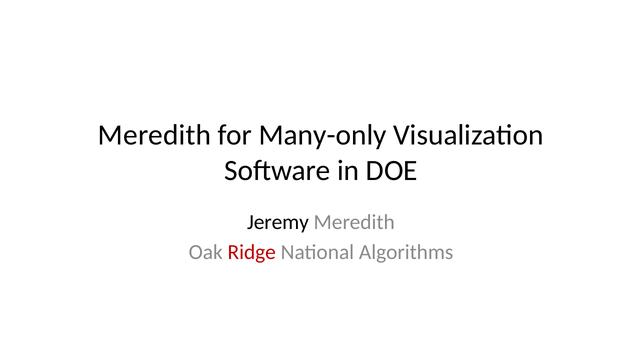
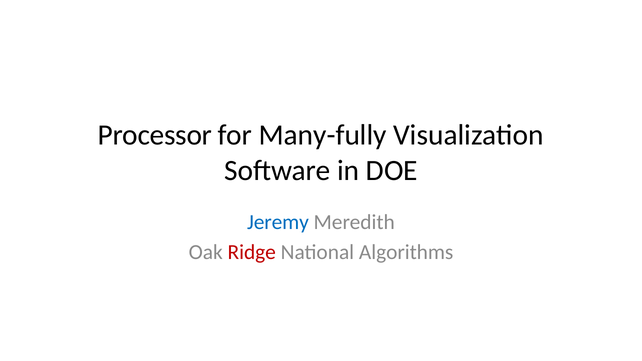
Meredith at (155, 135): Meredith -> Processor
Many-only: Many-only -> Many-fully
Jeremy colour: black -> blue
